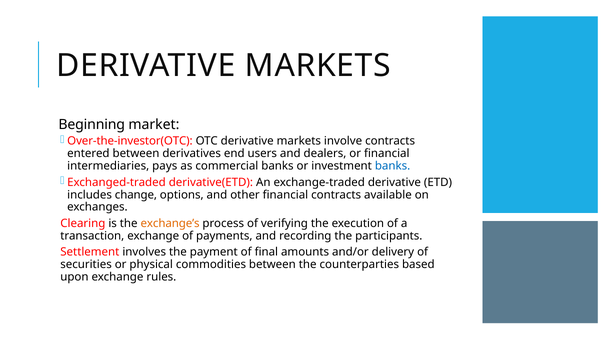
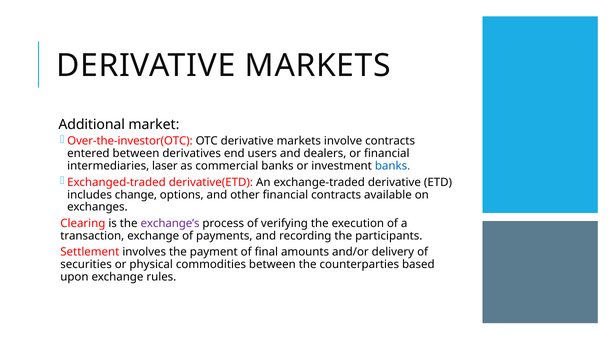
Beginning: Beginning -> Additional
pays: pays -> laser
exchange’s colour: orange -> purple
